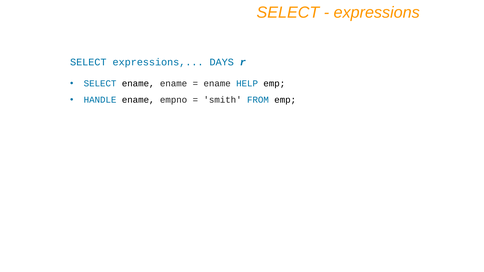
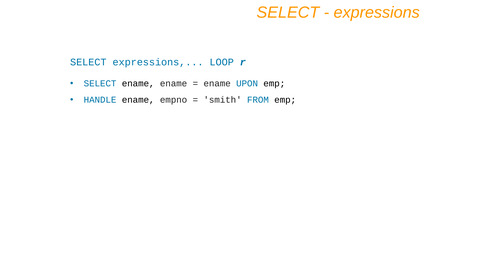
DAYS: DAYS -> LOOP
HELP: HELP -> UPON
